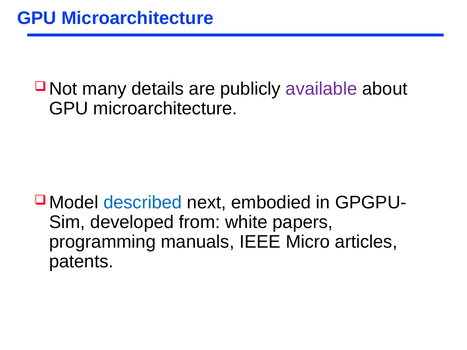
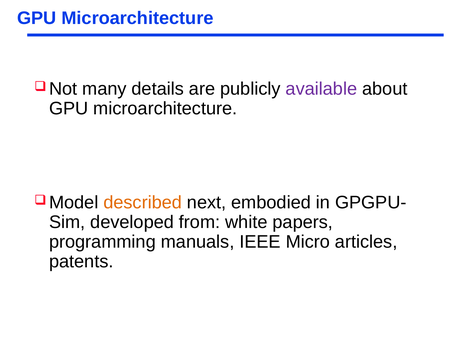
described colour: blue -> orange
